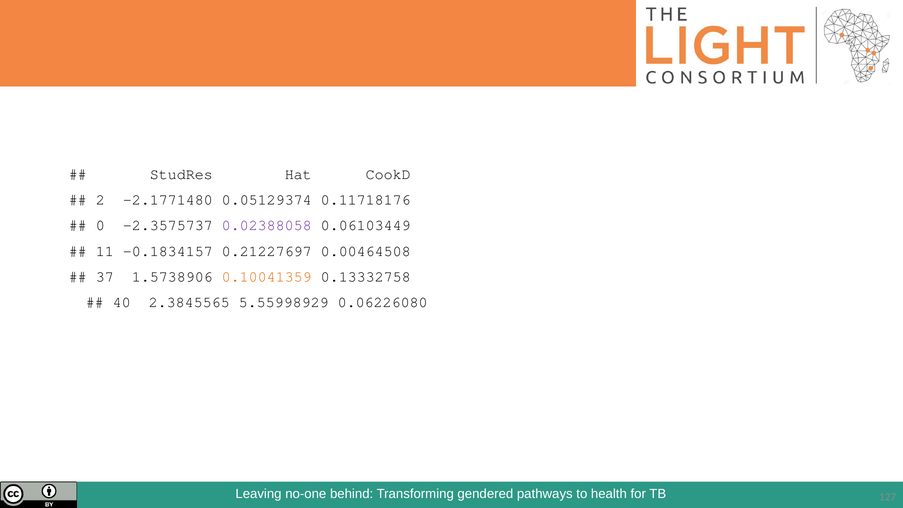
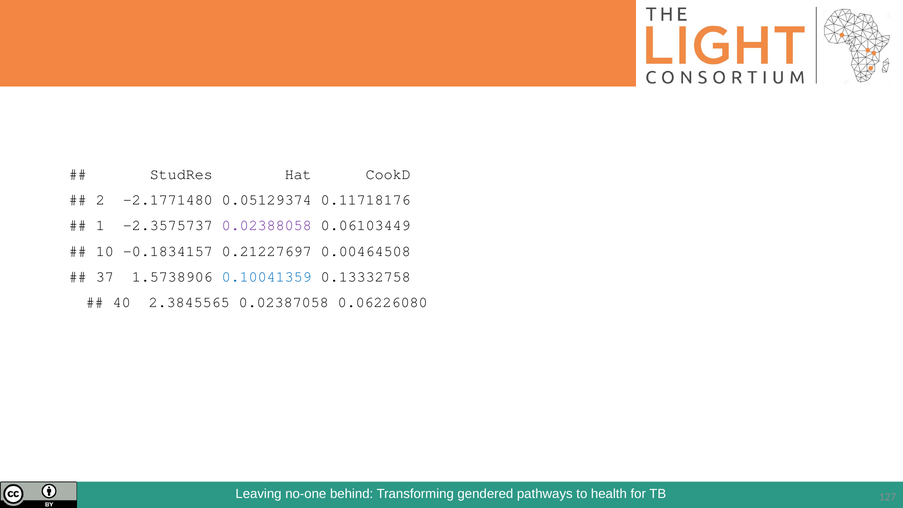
0: 0 -> 1
11: 11 -> 10
0.10041359 colour: orange -> blue
5.55998929: 5.55998929 -> 0.02387058
